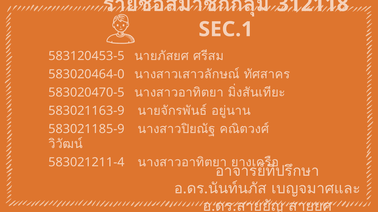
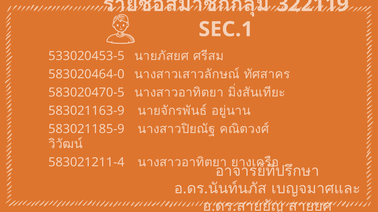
312118: 312118 -> 322119
583120453-5: 583120453-5 -> 533020453-5
